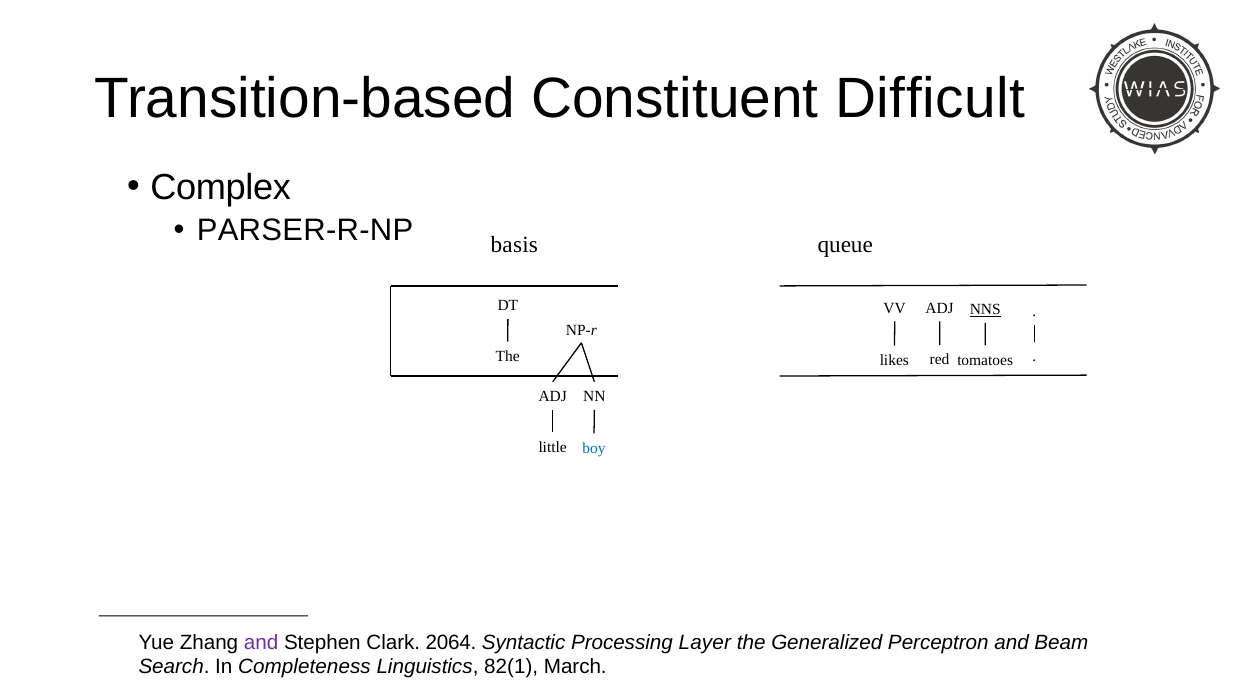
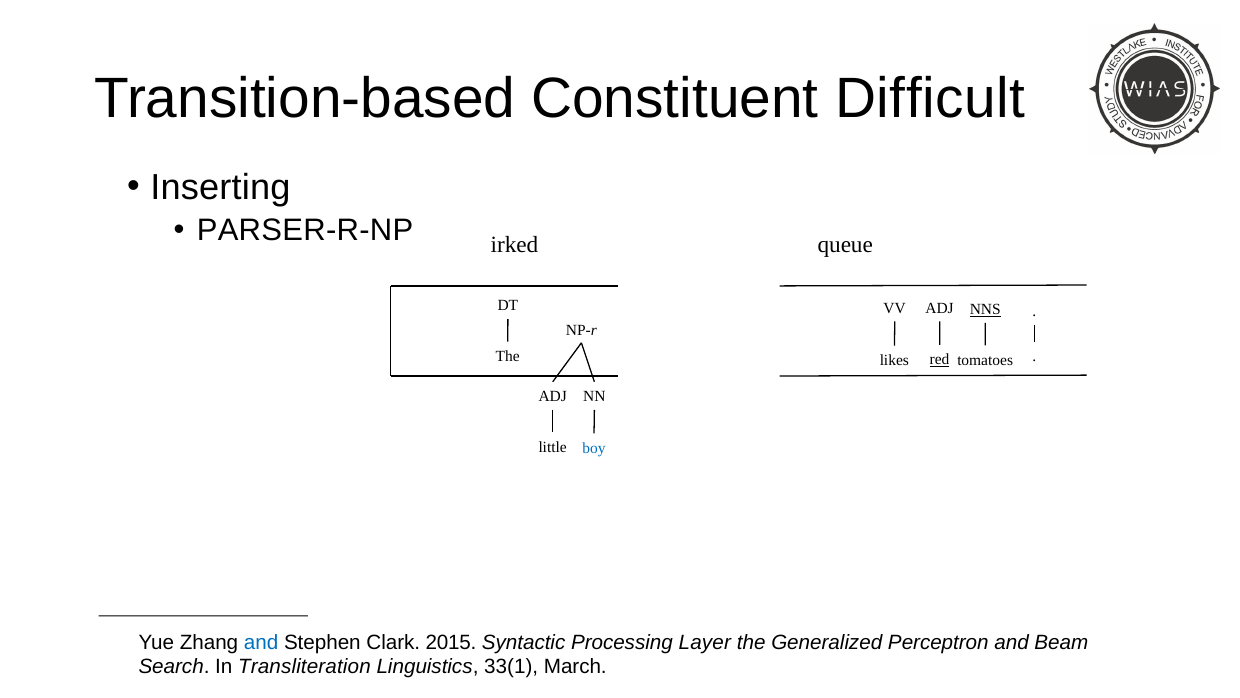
Complex: Complex -> Inserting
basis: basis -> irked
red underline: none -> present
and at (261, 642) colour: purple -> blue
2064: 2064 -> 2015
Completeness: Completeness -> Transliteration
82(1: 82(1 -> 33(1
